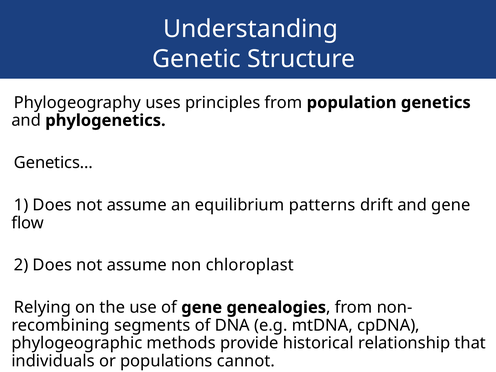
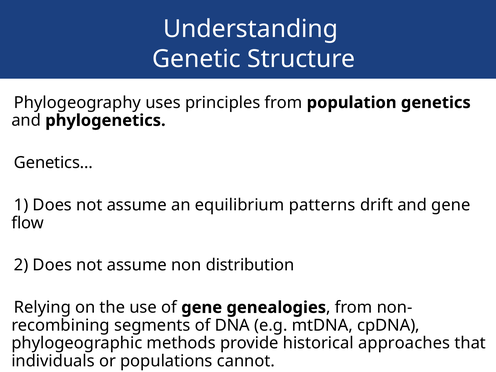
chloroplast: chloroplast -> distribution
relationship: relationship -> approaches
